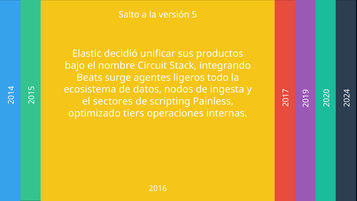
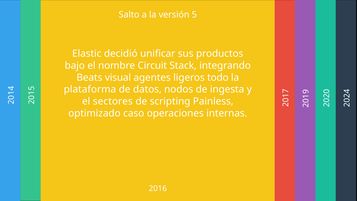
surge: surge -> visual
ecosistema: ecosistema -> plataforma
tiers: tiers -> caso
